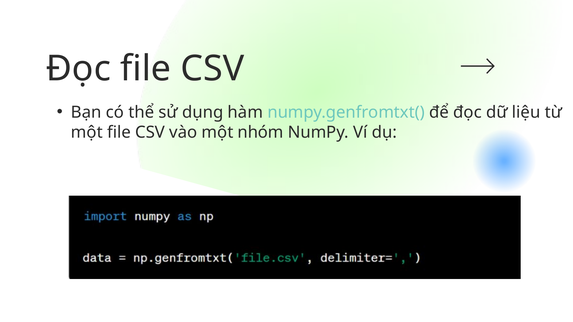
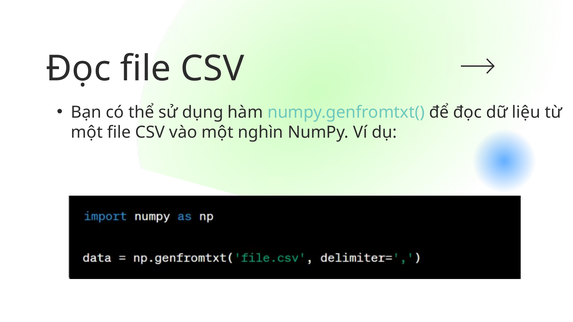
nhóm: nhóm -> nghìn
